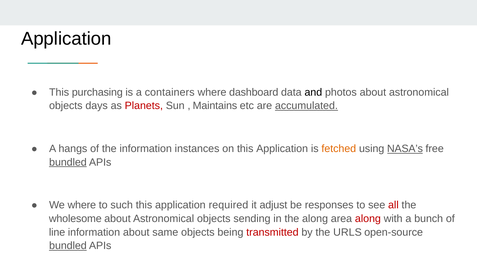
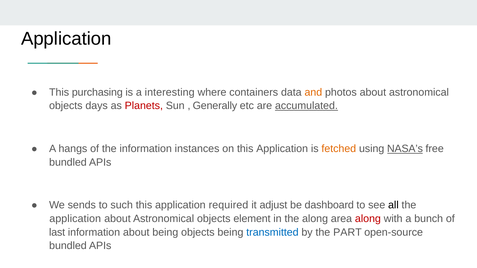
containers: containers -> interesting
dashboard: dashboard -> containers
and colour: black -> orange
Maintains: Maintains -> Generally
bundled at (68, 162) underline: present -> none
We where: where -> sends
responses: responses -> dashboard
all colour: red -> black
wholesome at (75, 219): wholesome -> application
sending: sending -> element
line: line -> last
about same: same -> being
transmitted colour: red -> blue
URLS: URLS -> PART
bundled at (68, 246) underline: present -> none
